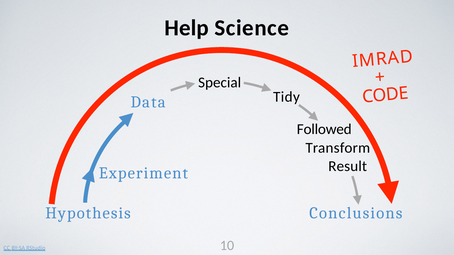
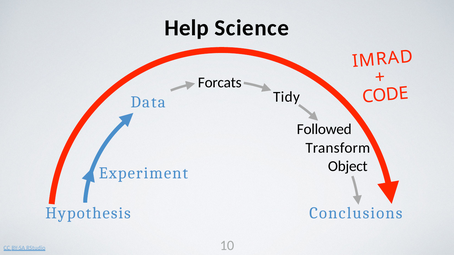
Special: Special -> Forcats
Result: Result -> Object
